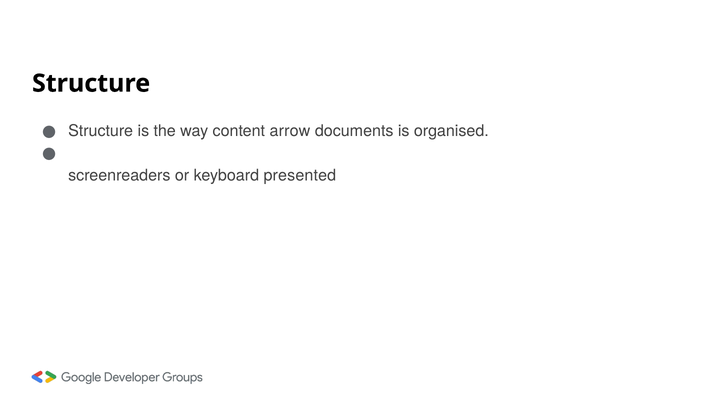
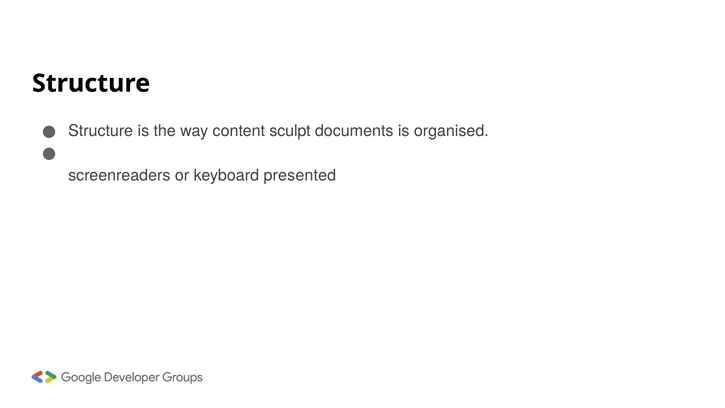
arrow: arrow -> sculpt
